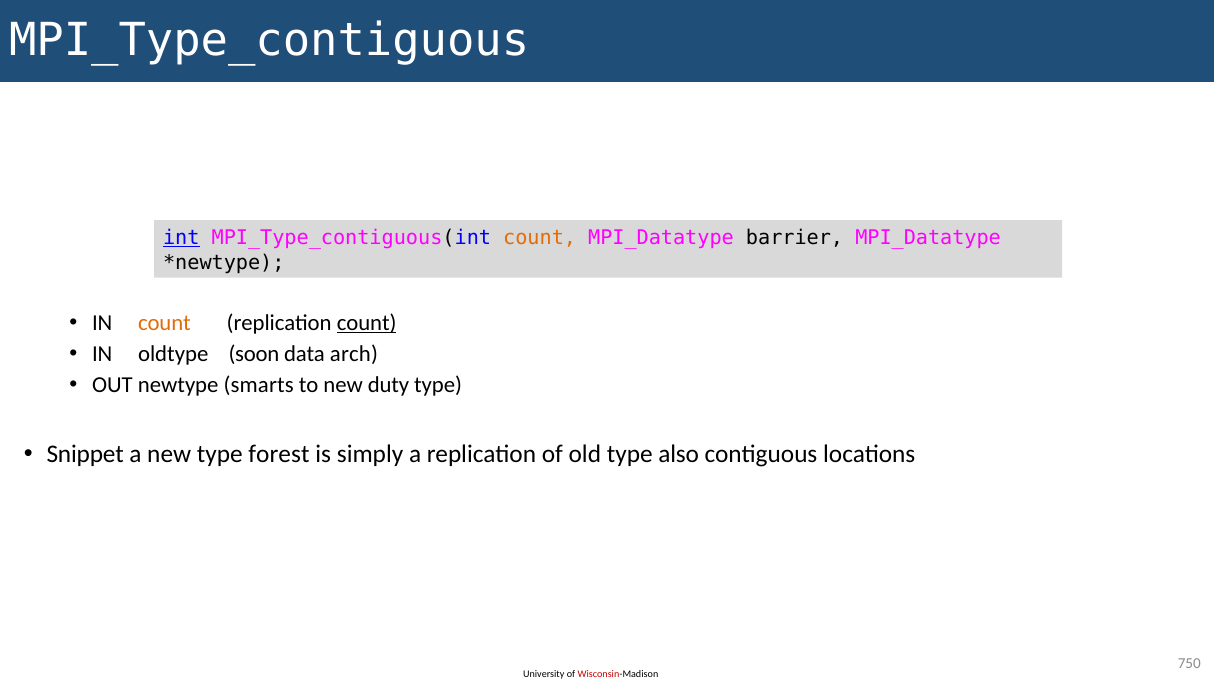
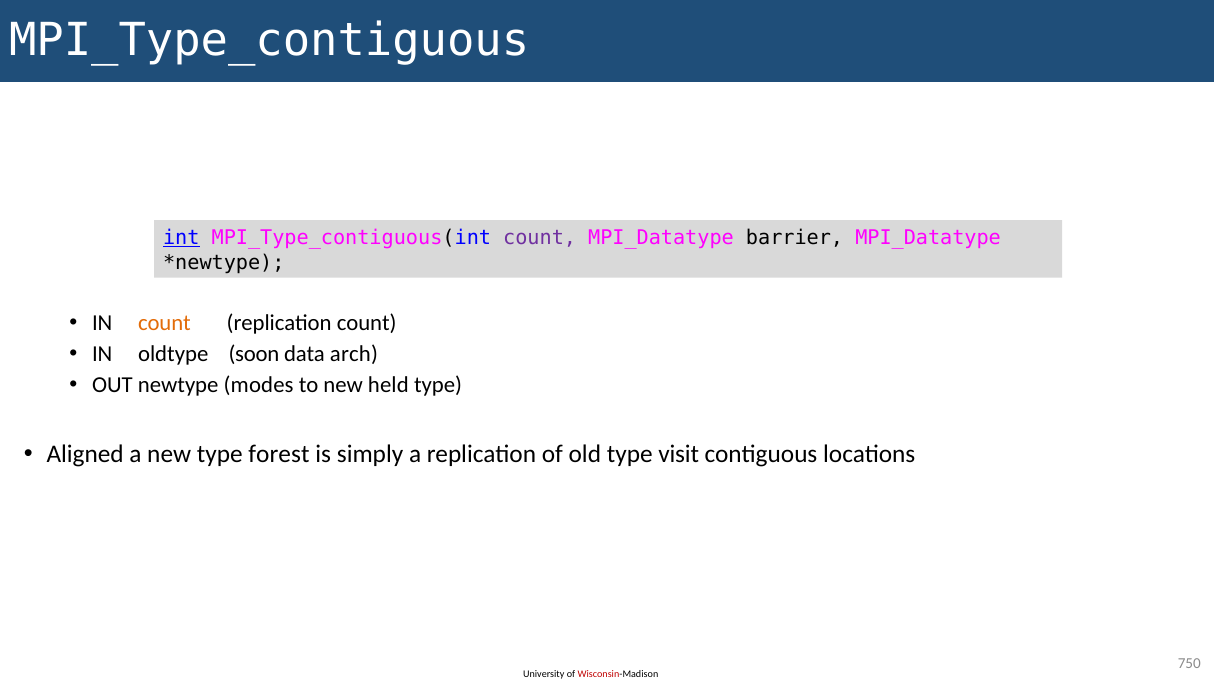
count at (540, 238) colour: orange -> purple
count at (367, 323) underline: present -> none
smarts: smarts -> modes
duty: duty -> held
Snippet: Snippet -> Aligned
also: also -> visit
